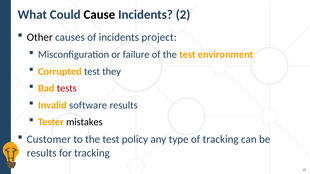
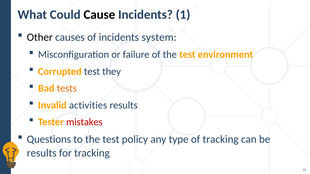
2: 2 -> 1
project: project -> system
tests colour: red -> orange
software: software -> activities
mistakes colour: black -> red
Customer: Customer -> Questions
